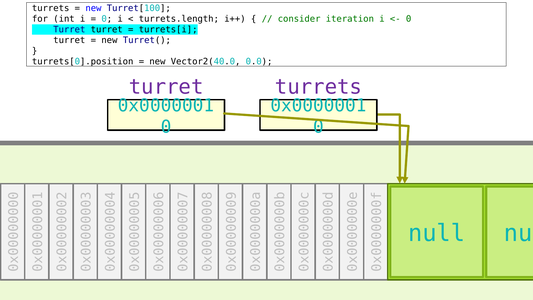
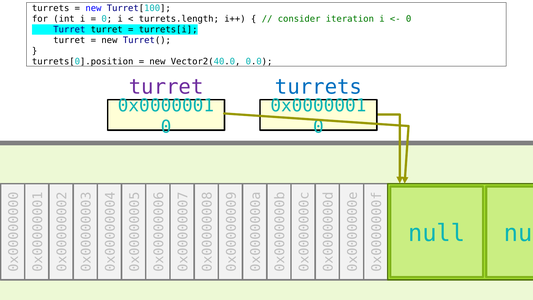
turrets at (318, 87) colour: purple -> blue
